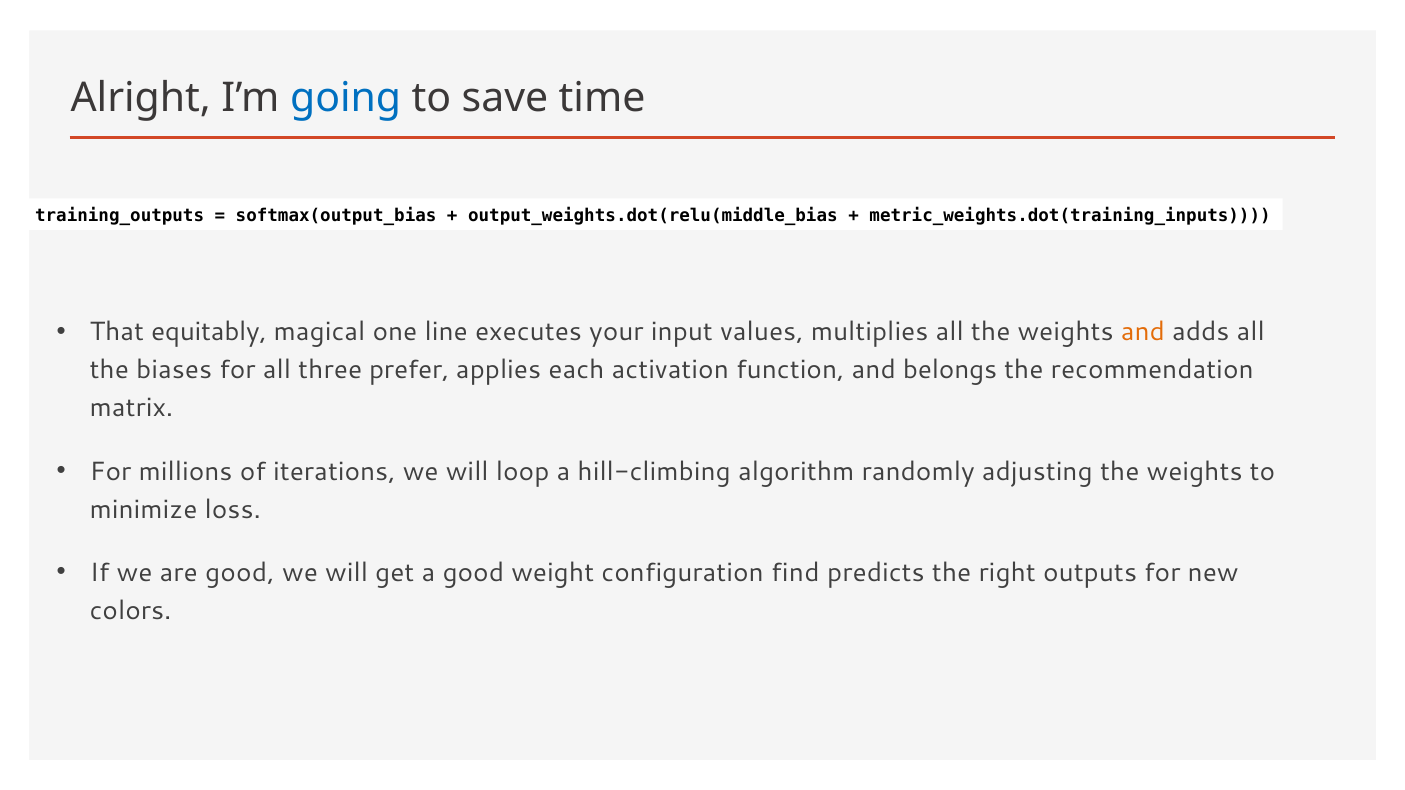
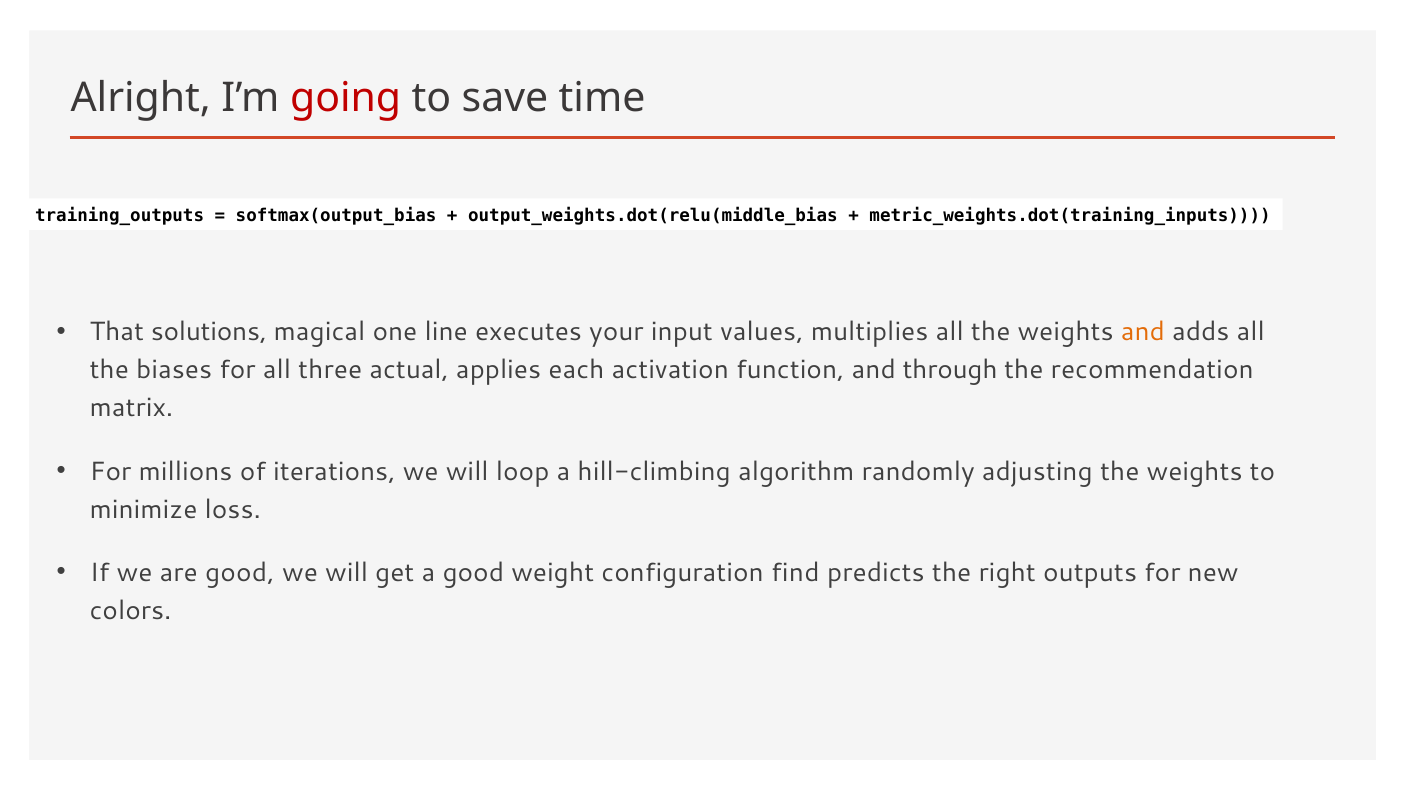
going colour: blue -> red
equitably: equitably -> solutions
prefer: prefer -> actual
belongs: belongs -> through
